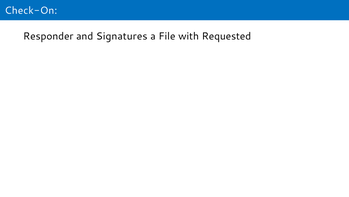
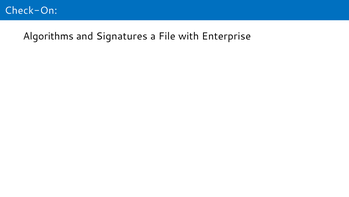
Responder: Responder -> Algorithms
Requested: Requested -> Enterprise
